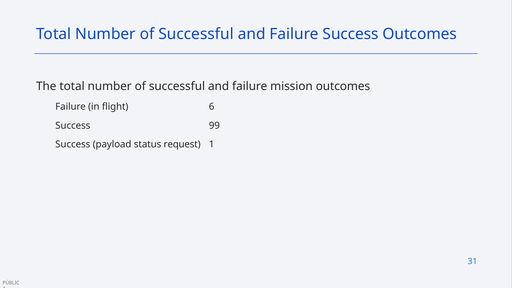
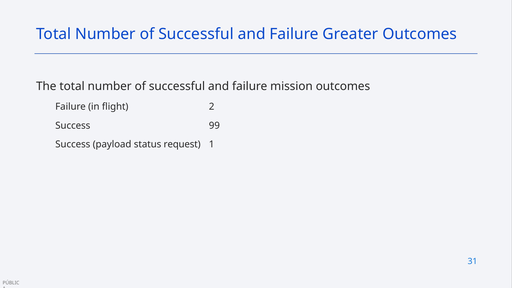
Failure Success: Success -> Greater
6: 6 -> 2
